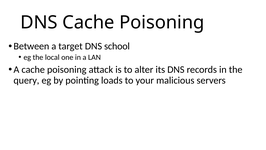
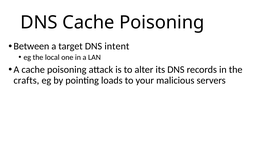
school: school -> intent
query: query -> crafts
